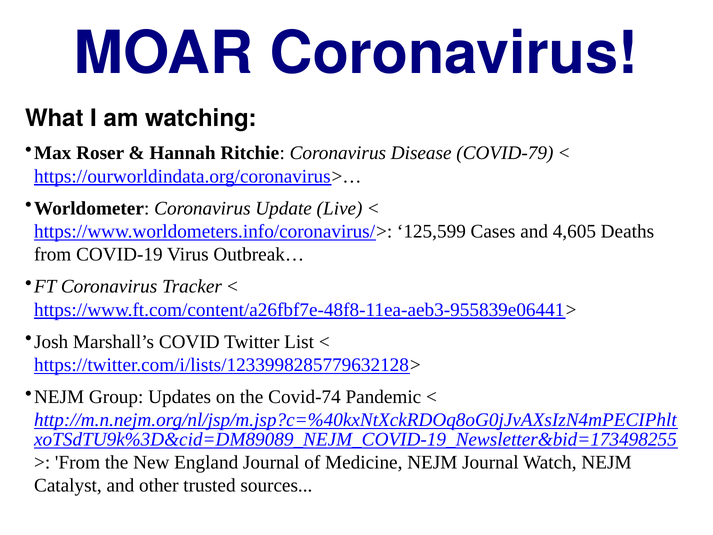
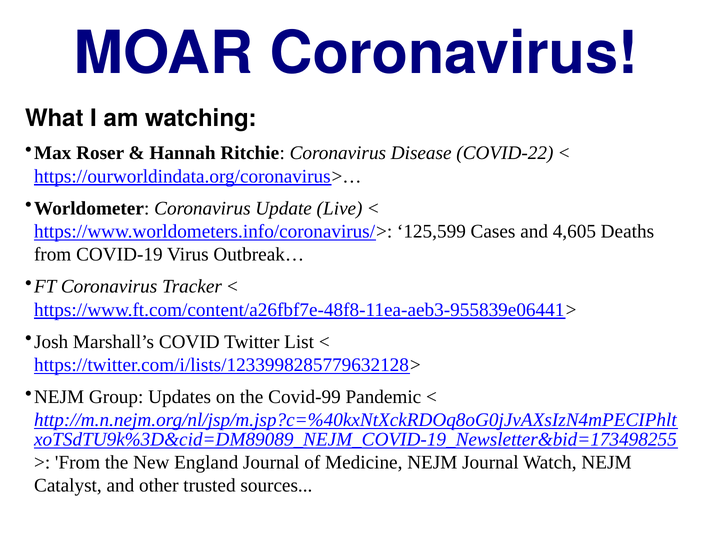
COVID-79: COVID-79 -> COVID-22
Covid-74: Covid-74 -> Covid-99
